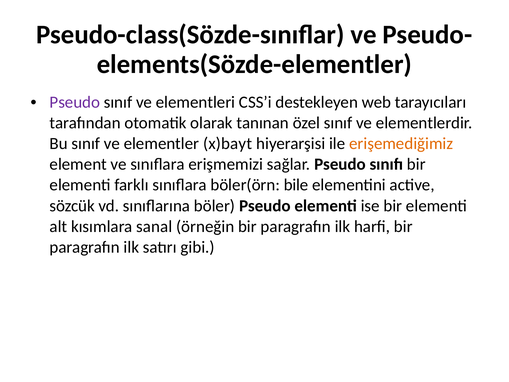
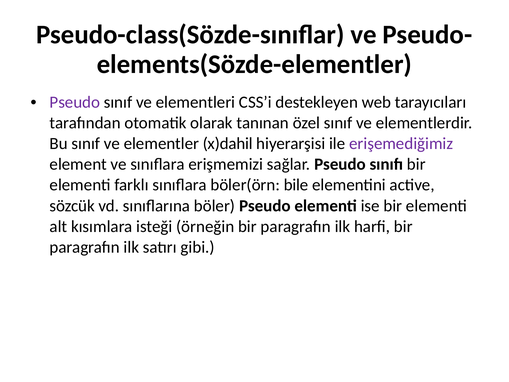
x)bayt: x)bayt -> x)dahil
erişemediğimiz colour: orange -> purple
sanal: sanal -> isteği
